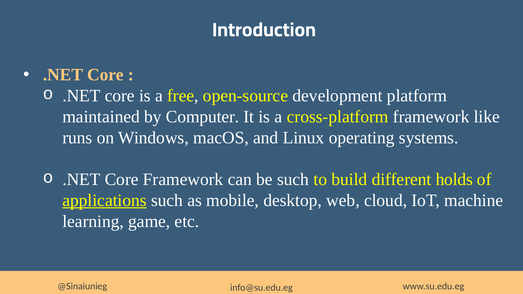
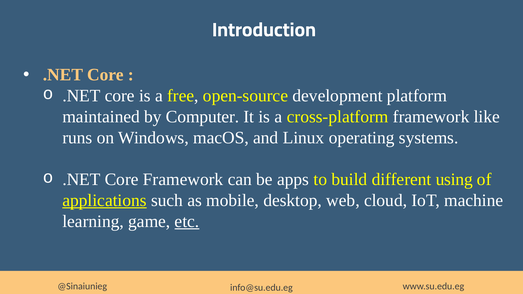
be such: such -> apps
holds: holds -> using
etc underline: none -> present
